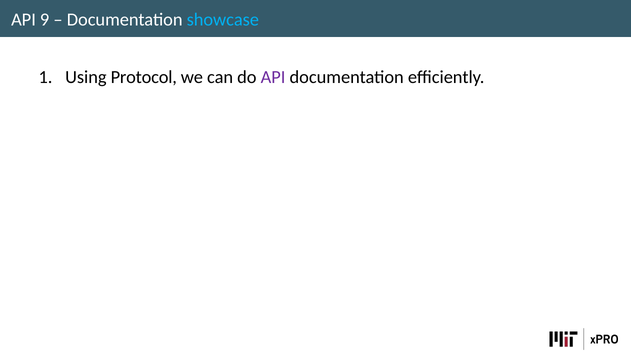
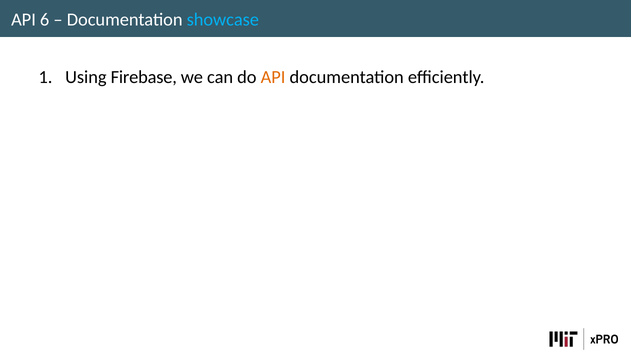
9: 9 -> 6
Protocol: Protocol -> Firebase
API at (273, 77) colour: purple -> orange
